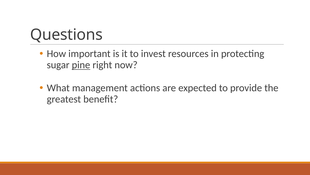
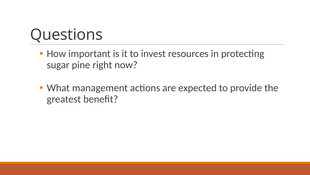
pine underline: present -> none
